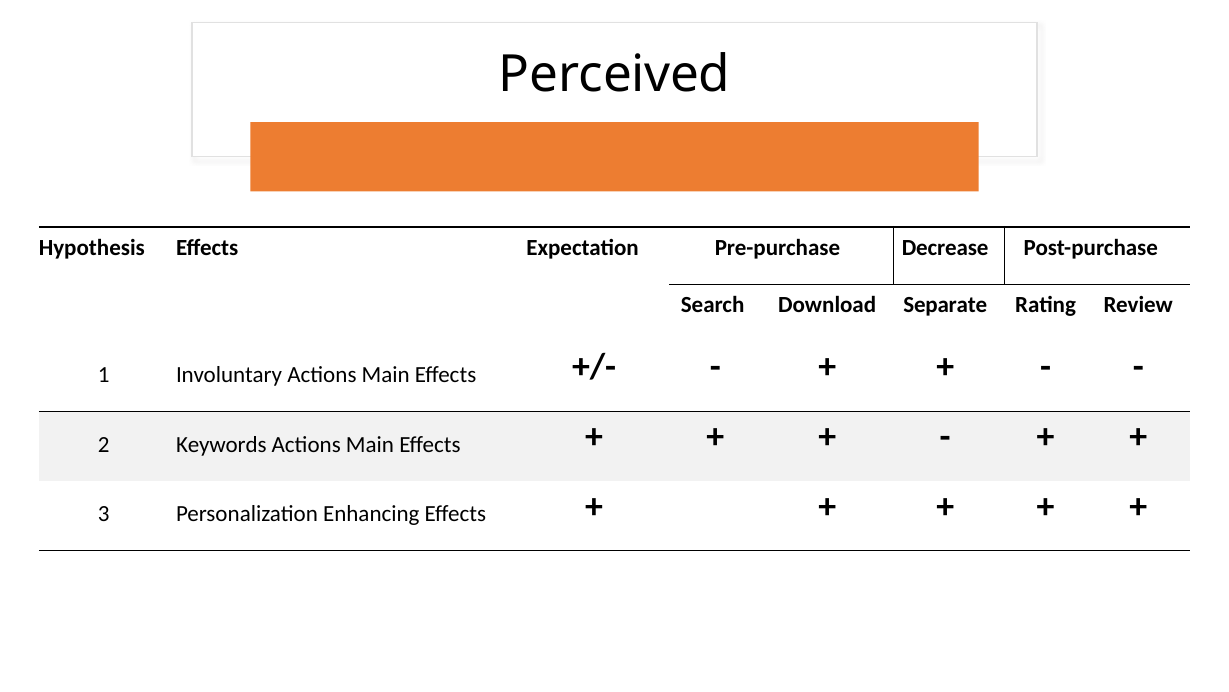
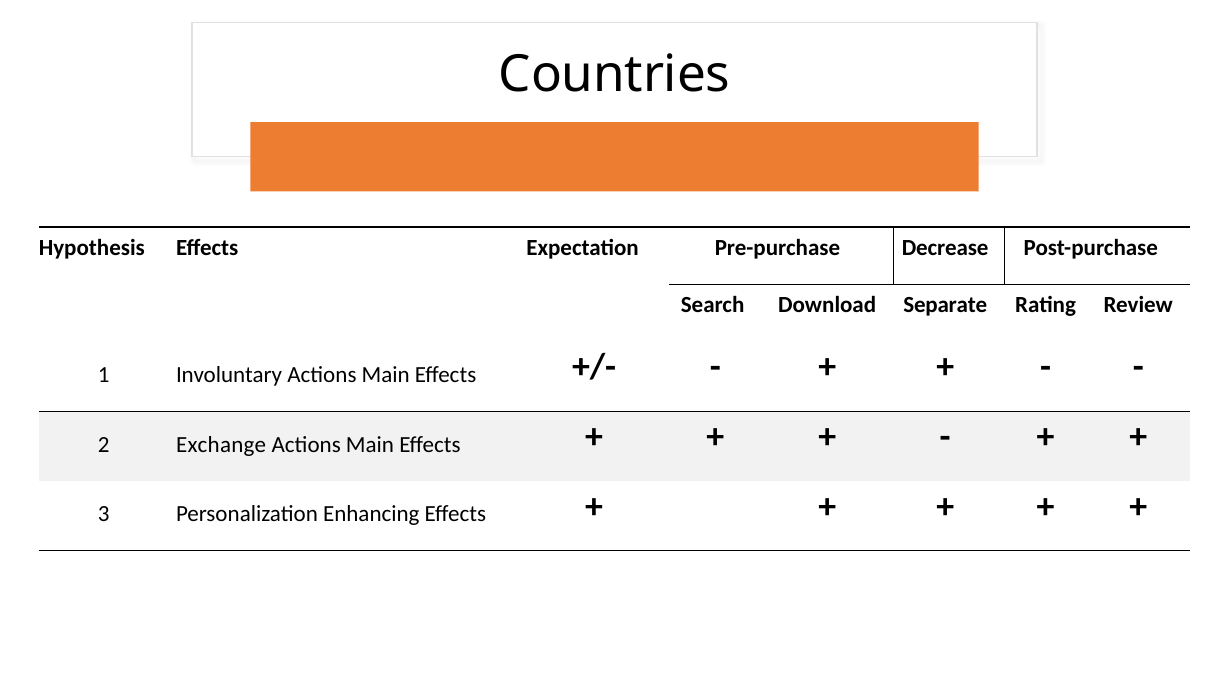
Perceived: Perceived -> Countries
Keywords: Keywords -> Exchange
